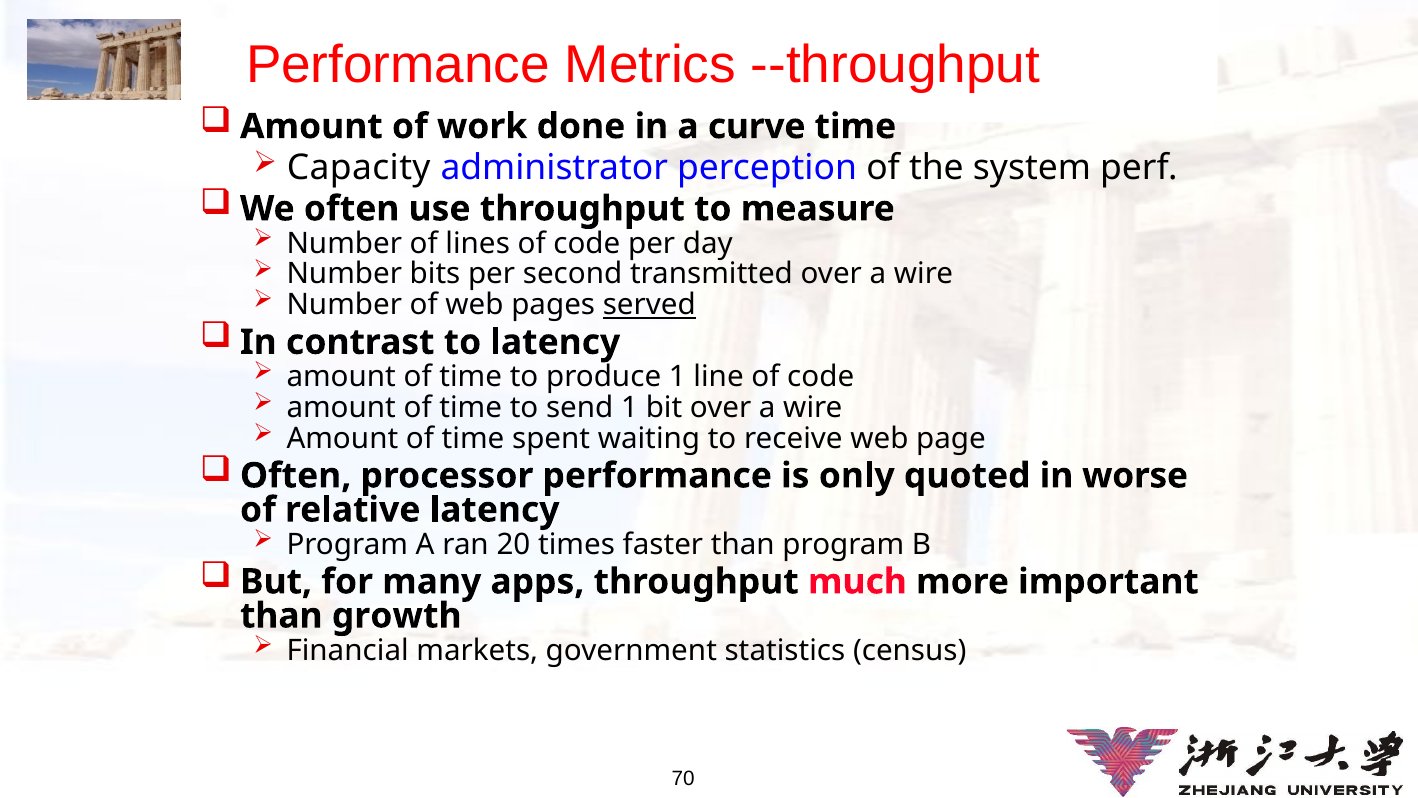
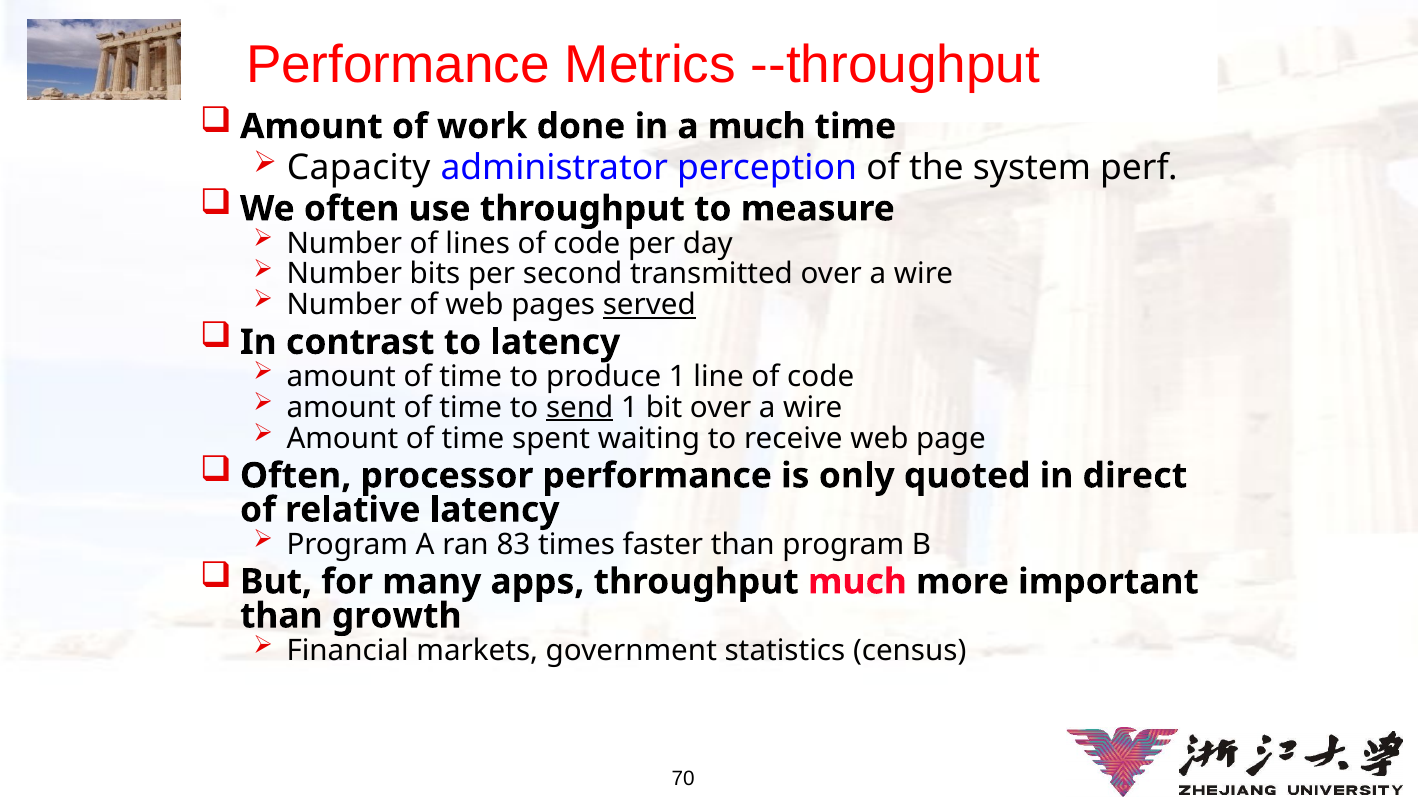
a curve: curve -> much
send underline: none -> present
worse: worse -> direct
20: 20 -> 83
